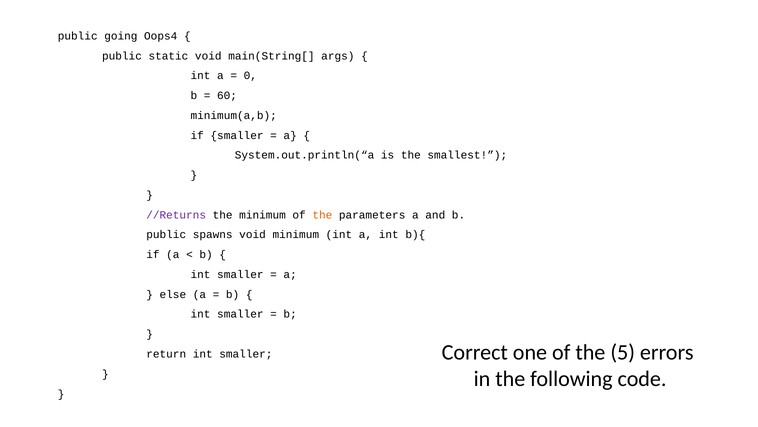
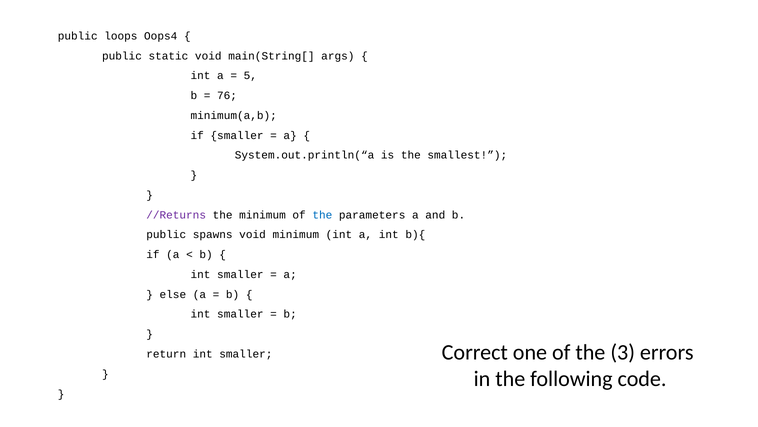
going: going -> loops
0: 0 -> 5
60: 60 -> 76
the at (322, 215) colour: orange -> blue
5: 5 -> 3
